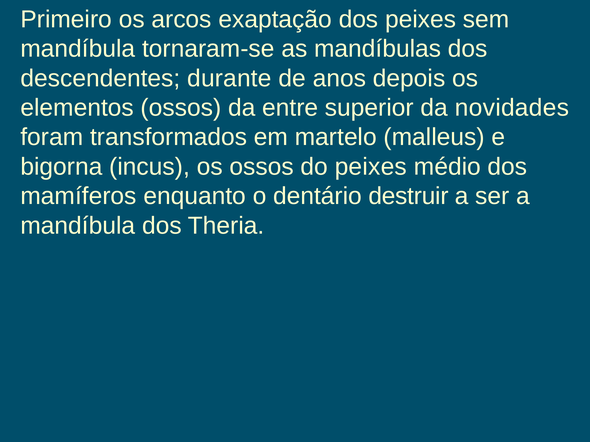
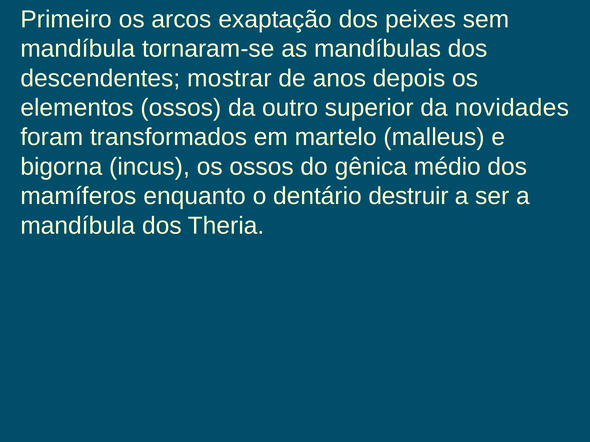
durante: durante -> mostrar
entre: entre -> outro
do peixes: peixes -> gênica
